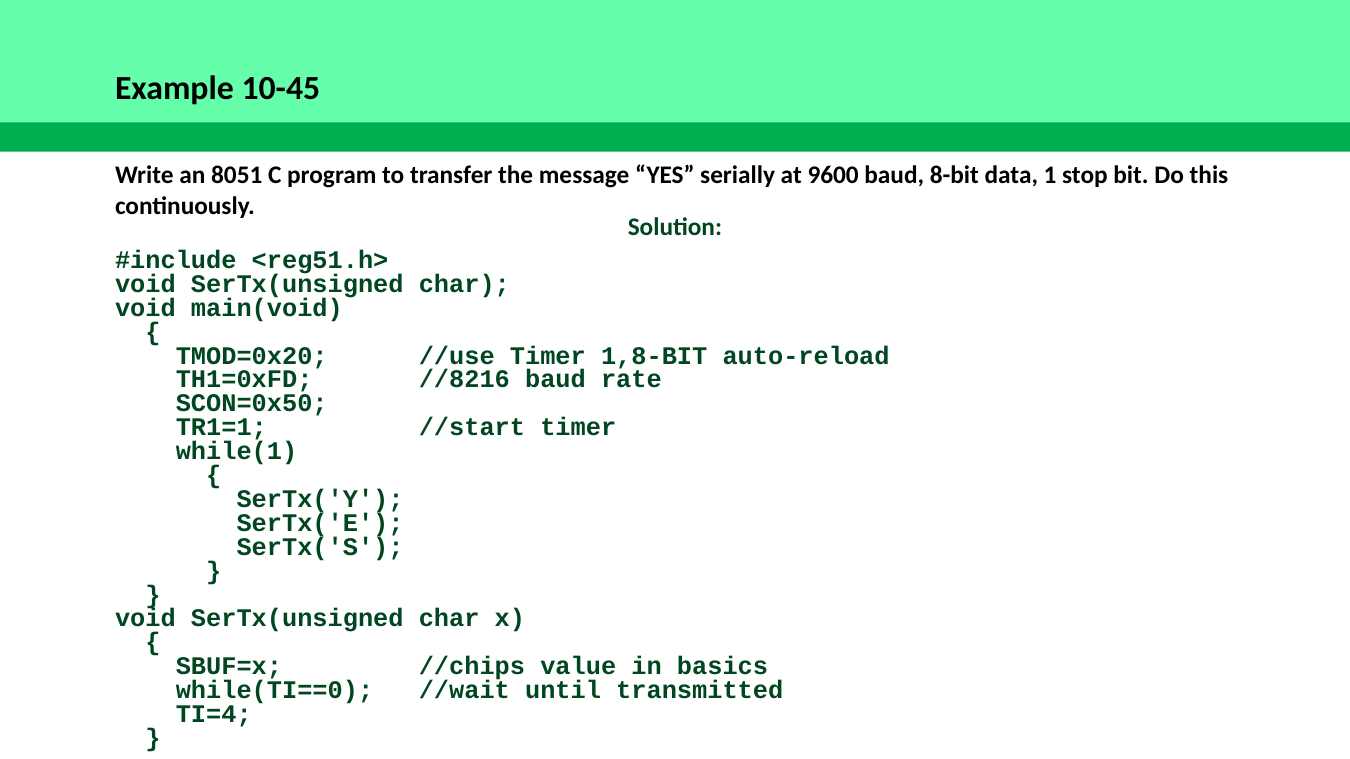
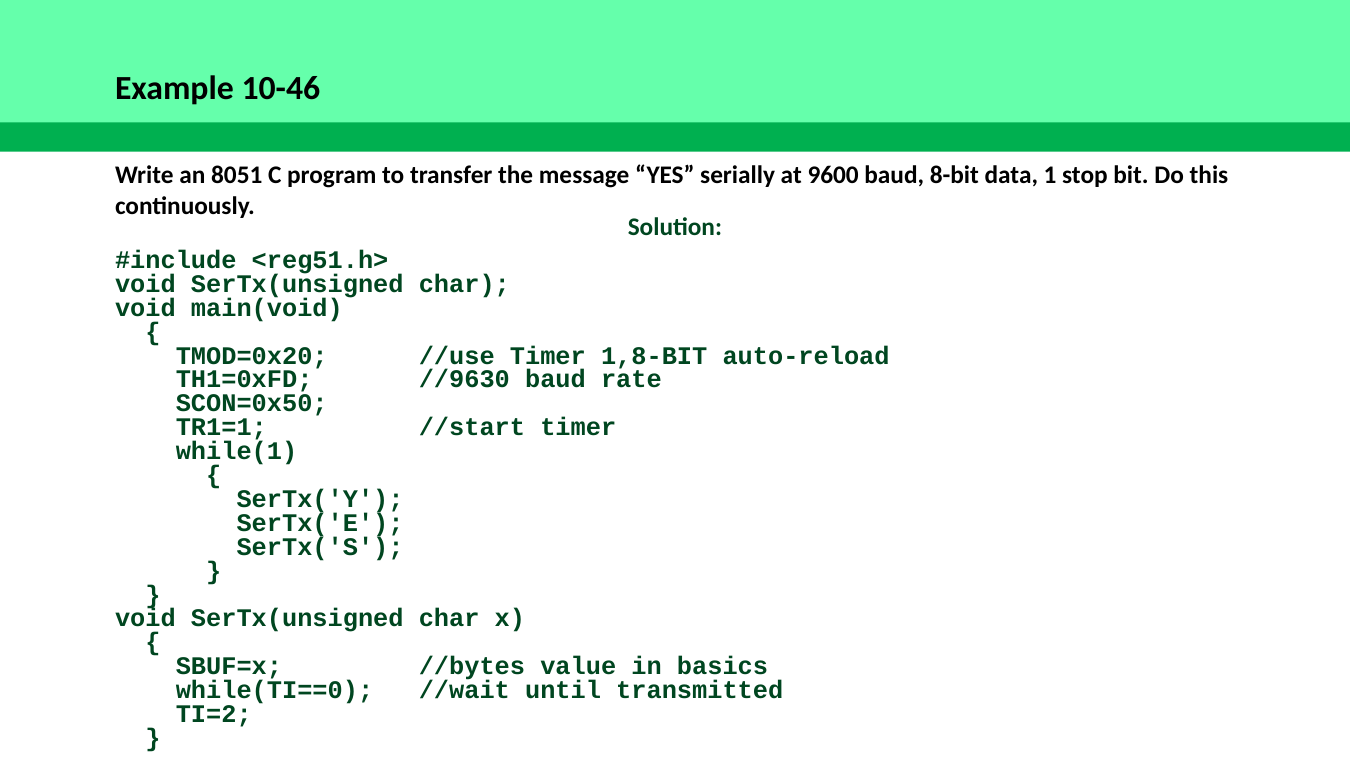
10-45: 10-45 -> 10-46
//8216: //8216 -> //9630
//chips: //chips -> //bytes
TI=4: TI=4 -> TI=2
